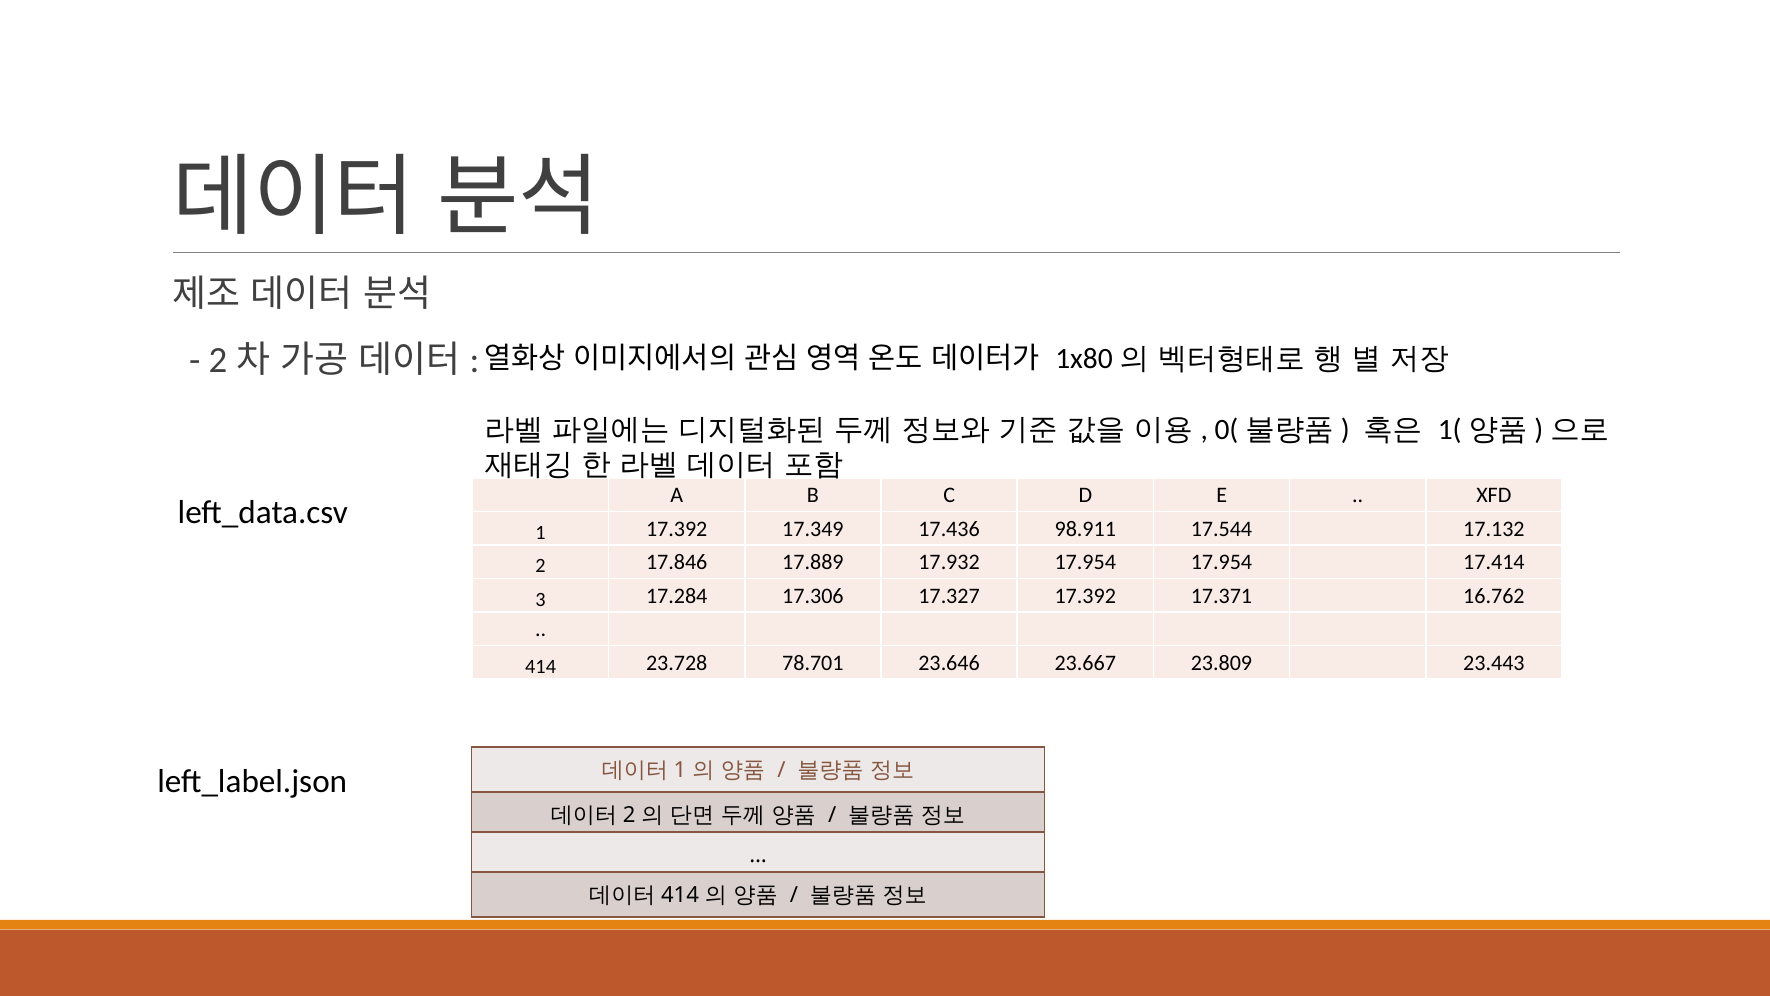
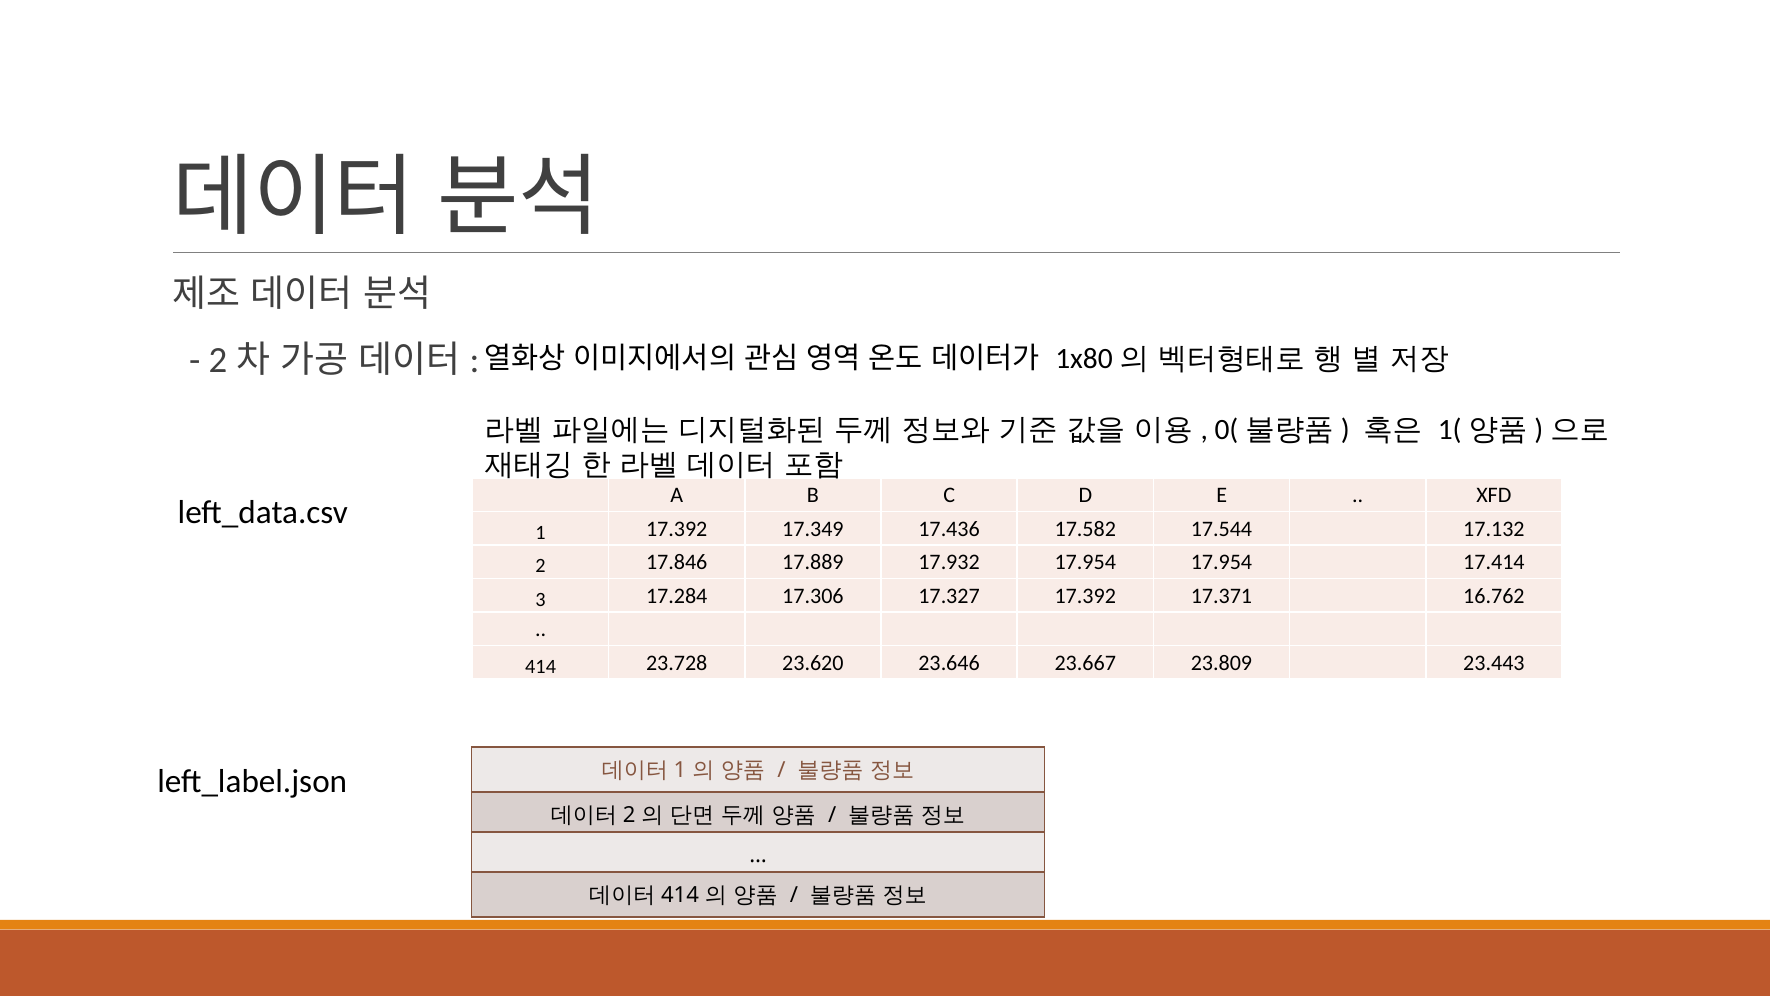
98.911: 98.911 -> 17.582
78.701: 78.701 -> 23.620
